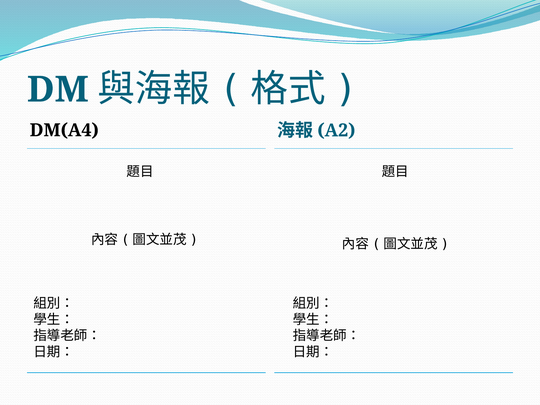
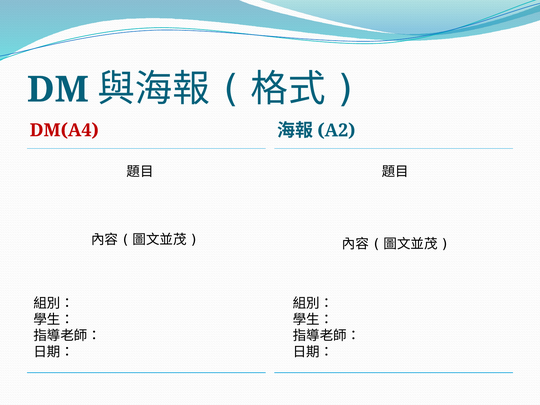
DM(A4 colour: black -> red
